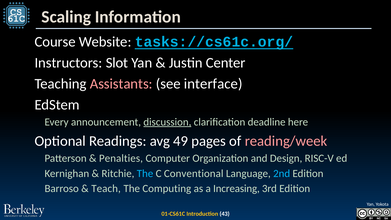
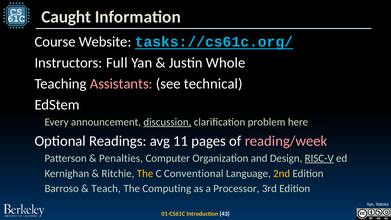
Scaling: Scaling -> Caught
Slot: Slot -> Full
Center: Center -> Whole
interface: interface -> technical
deadline: deadline -> problem
49: 49 -> 11
RISC-V underline: none -> present
The at (145, 173) colour: light blue -> yellow
2nd colour: light blue -> yellow
Increasing: Increasing -> Processor
